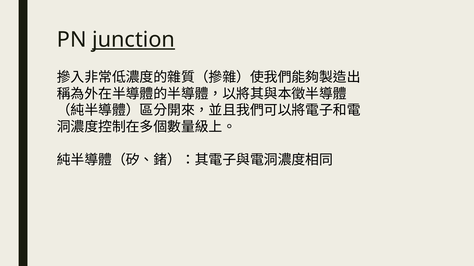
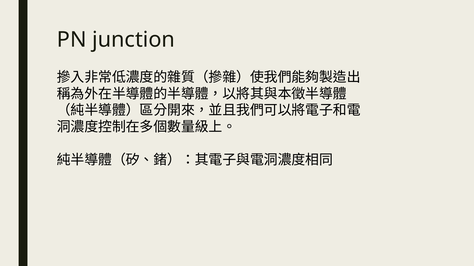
junction underline: present -> none
